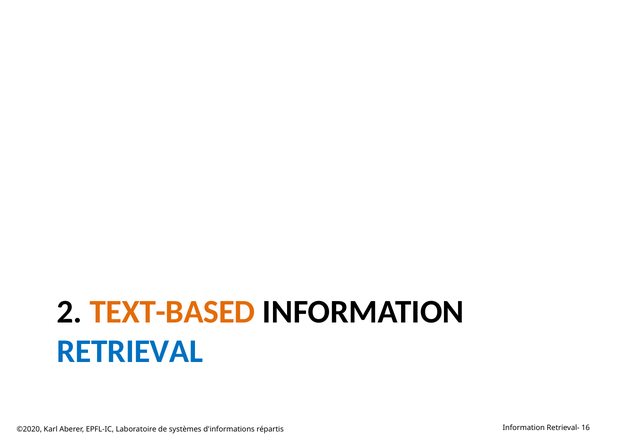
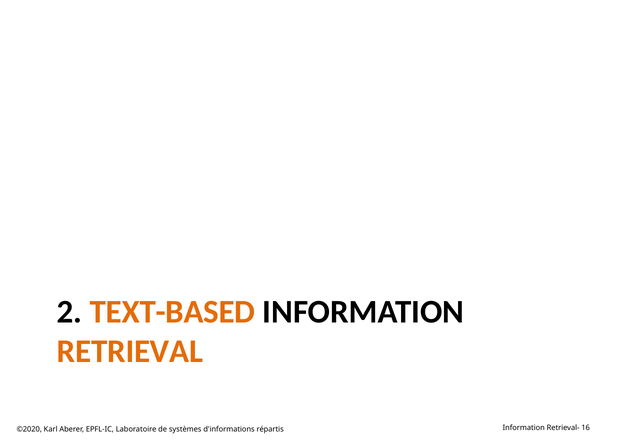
RETRIEVAL colour: blue -> orange
